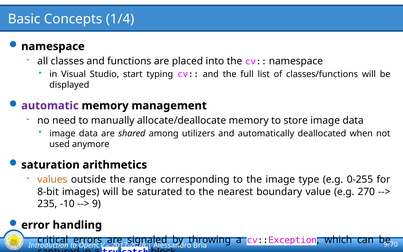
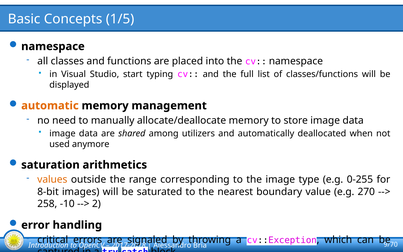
1/4: 1/4 -> 1/5
automatic colour: purple -> orange
235: 235 -> 258
9: 9 -> 2
